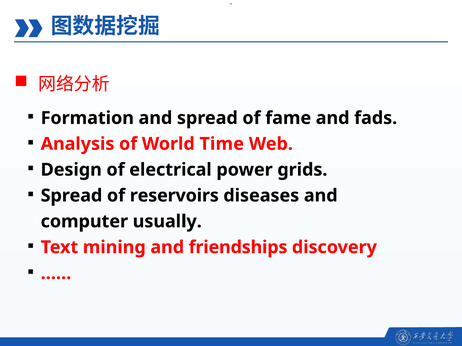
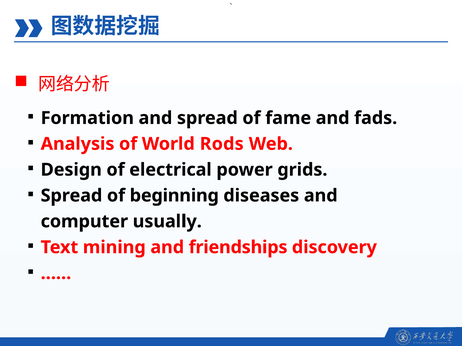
Time: Time -> Rods
reservoirs: reservoirs -> beginning
